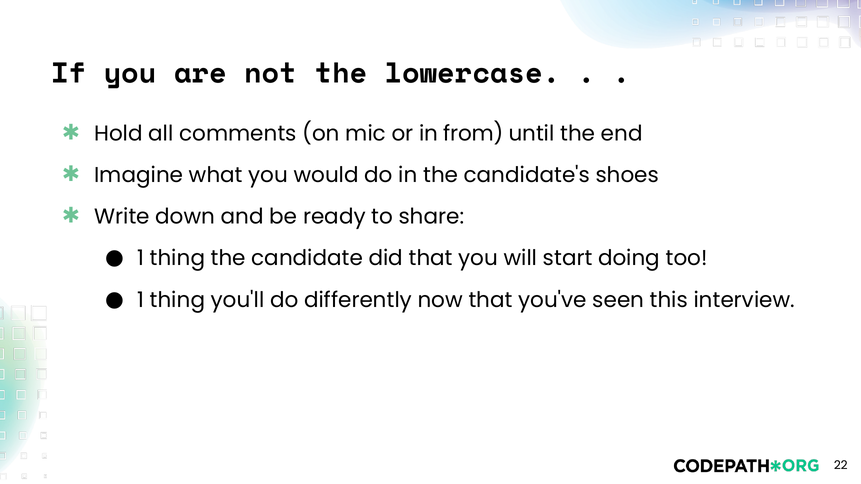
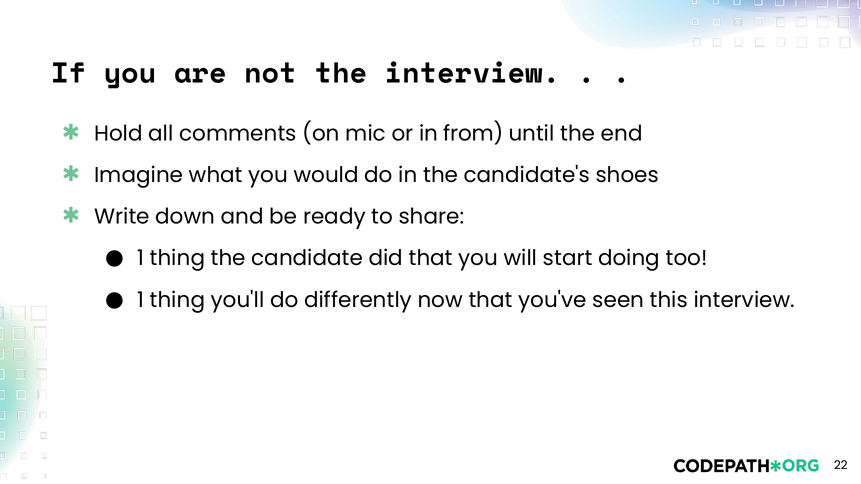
the lowercase: lowercase -> interview
